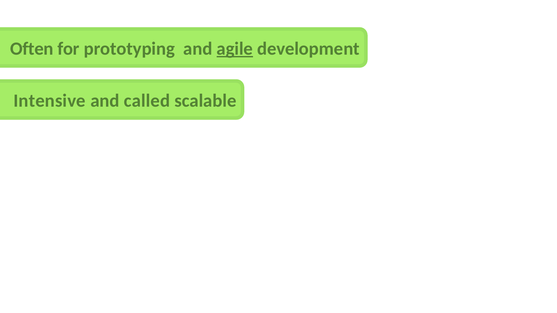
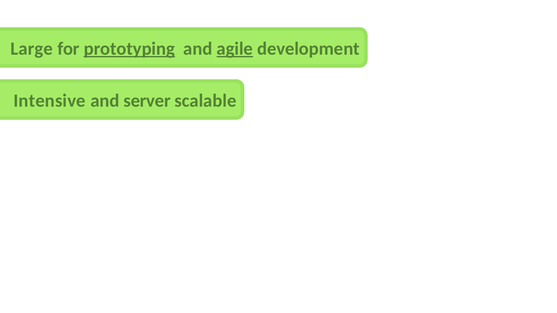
Often: Often -> Large
prototyping underline: none -> present
called: called -> server
